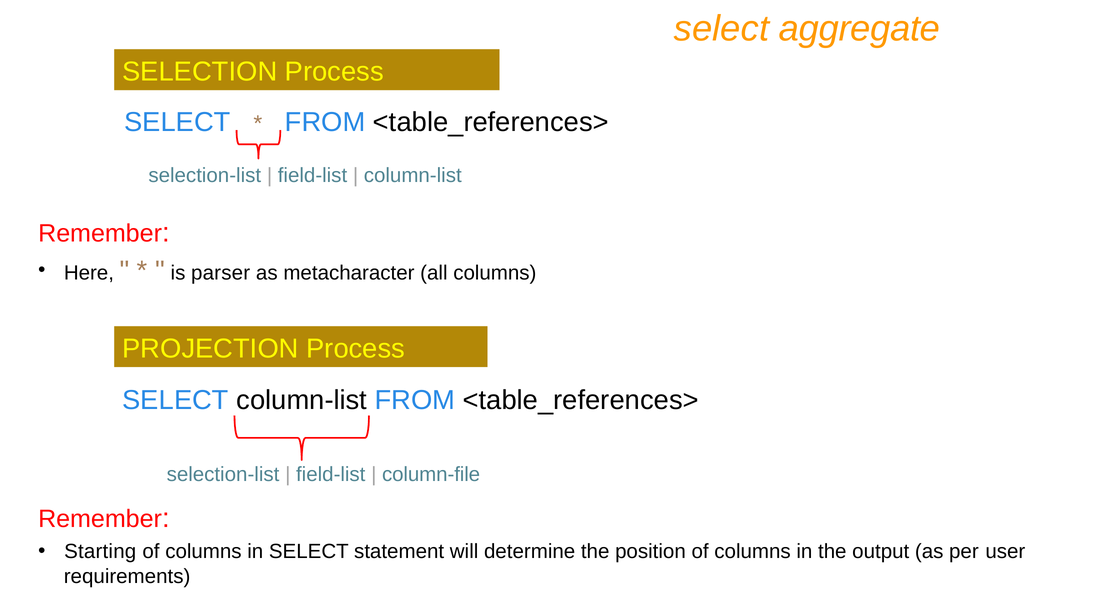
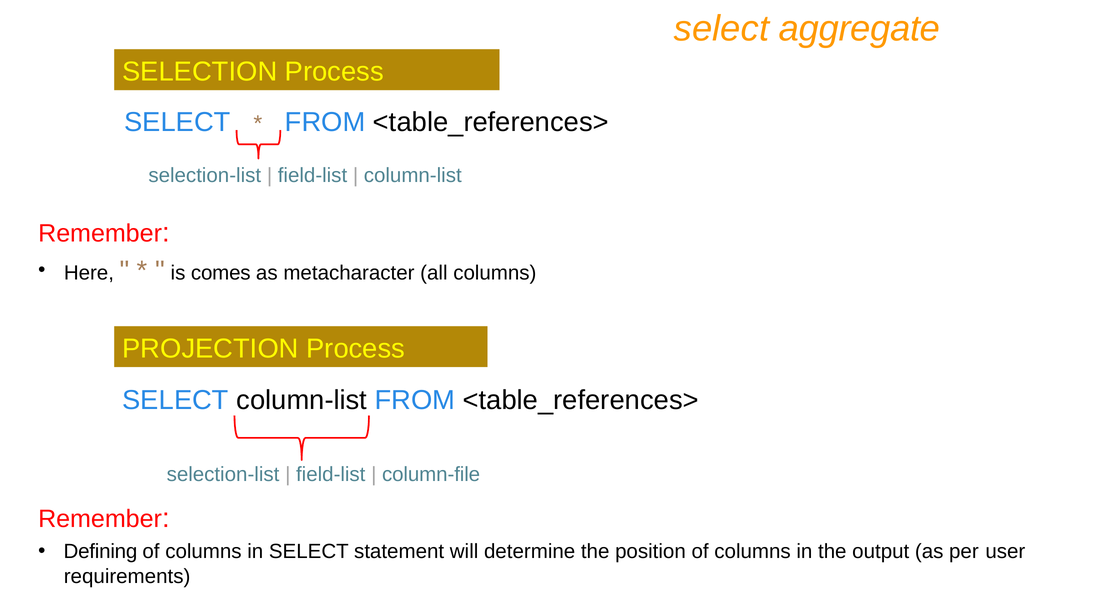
parser: parser -> comes
Starting: Starting -> Defining
